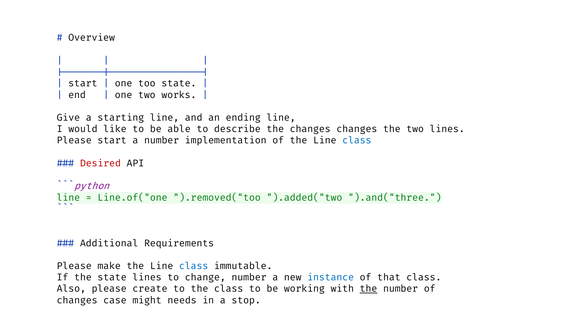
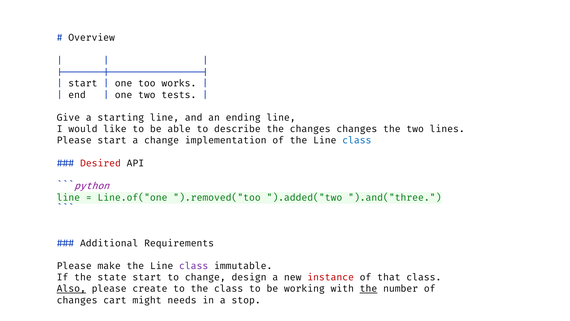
too state: state -> works
works: works -> tests
a number: number -> change
class at (194, 266) colour: blue -> purple
state lines: lines -> start
change number: number -> design
instance colour: blue -> red
Also underline: none -> present
case: case -> cart
